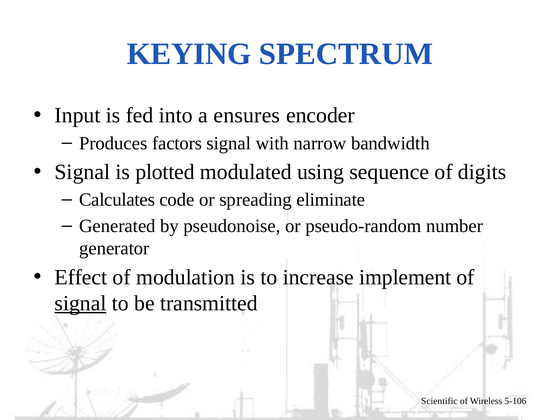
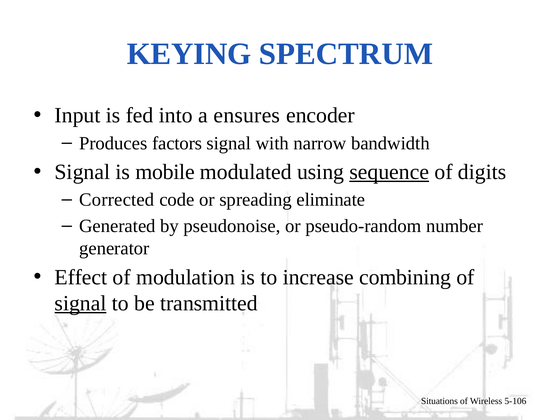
plotted: plotted -> mobile
sequence underline: none -> present
Calculates: Calculates -> Corrected
implement: implement -> combining
Scientific: Scientific -> Situations
